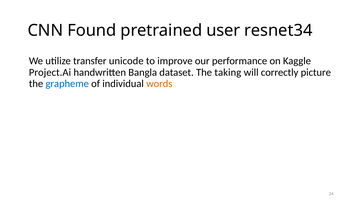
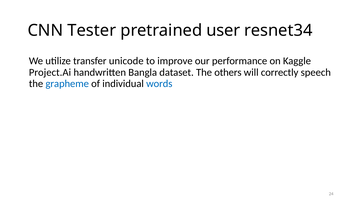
Found: Found -> Tester
taking: taking -> others
picture: picture -> speech
words colour: orange -> blue
